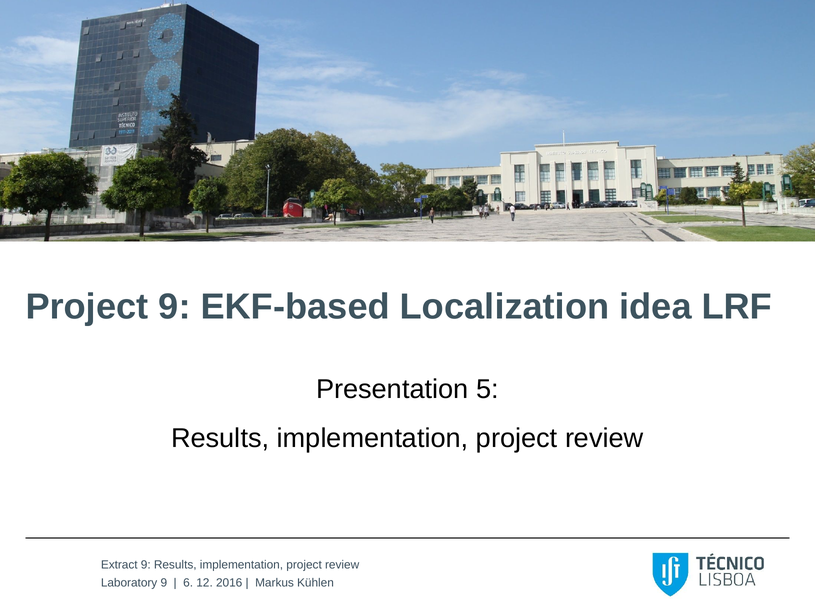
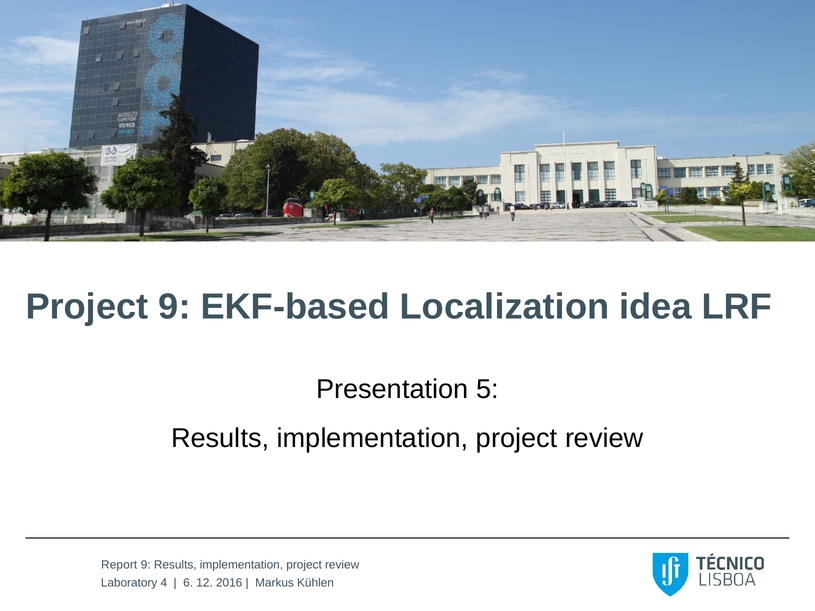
Extract: Extract -> Report
9 at (164, 583): 9 -> 4
